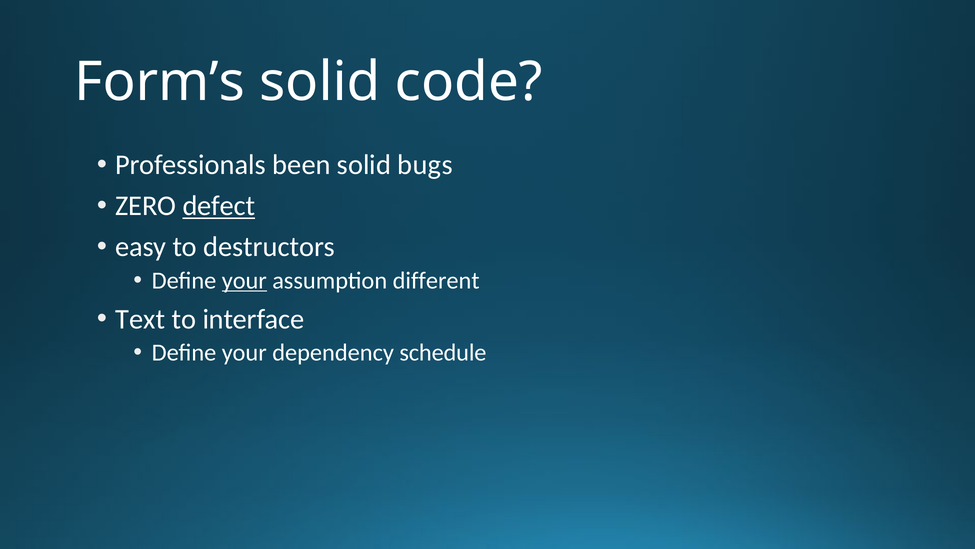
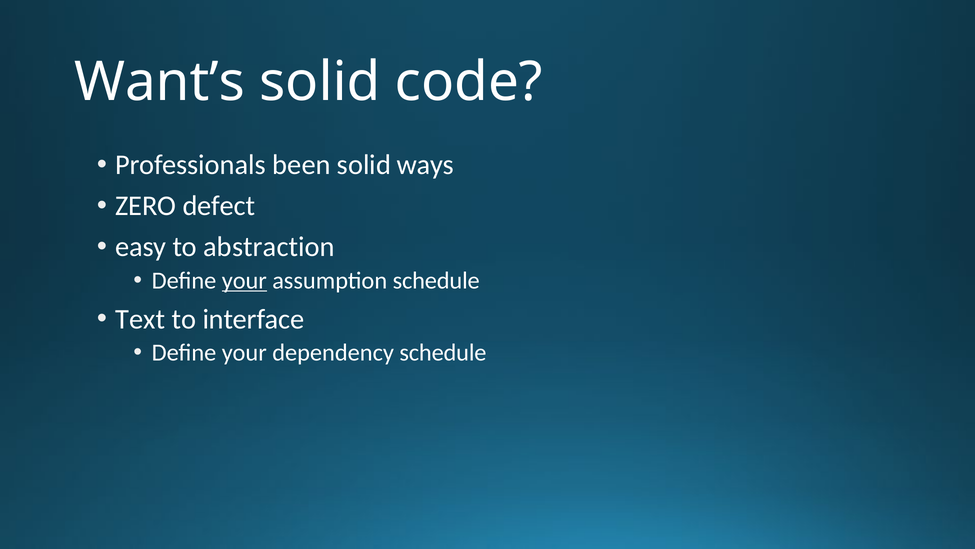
Form’s: Form’s -> Want’s
bugs: bugs -> ways
defect underline: present -> none
destructors: destructors -> abstraction
assumption different: different -> schedule
